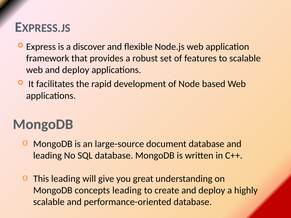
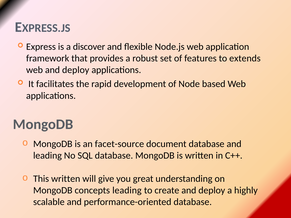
to scalable: scalable -> extends
large-source: large-source -> facet-source
This leading: leading -> written
